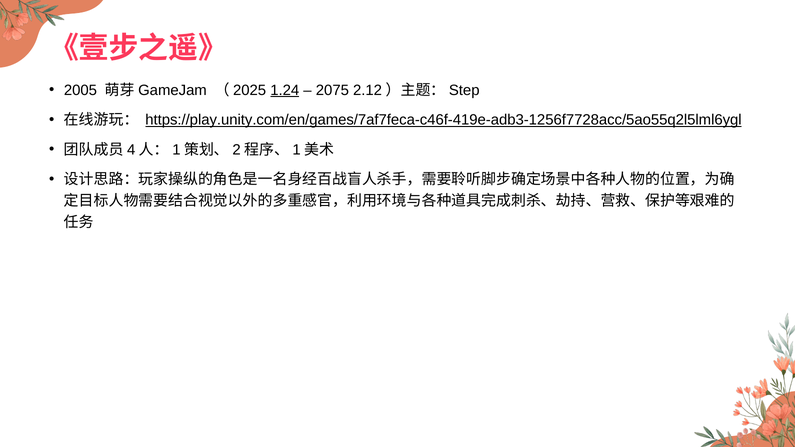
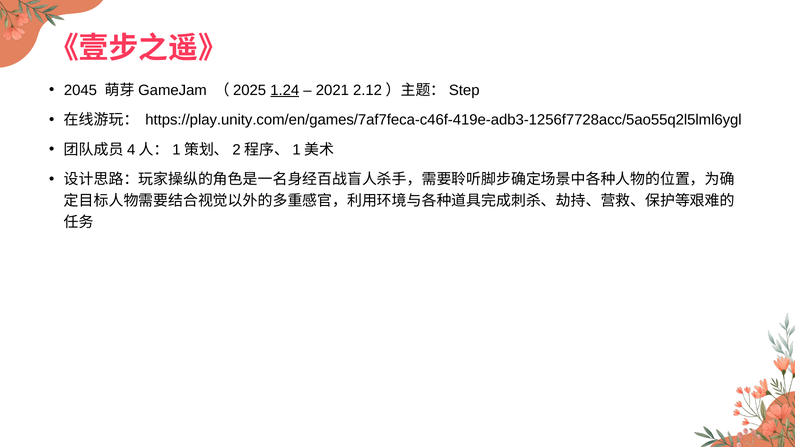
2005: 2005 -> 2045
2075: 2075 -> 2021
https://play.unity.com/en/games/7af7feca-c46f-419e-adb3-1256f7728acc/5ao55q2l5lml6ygl underline: present -> none
